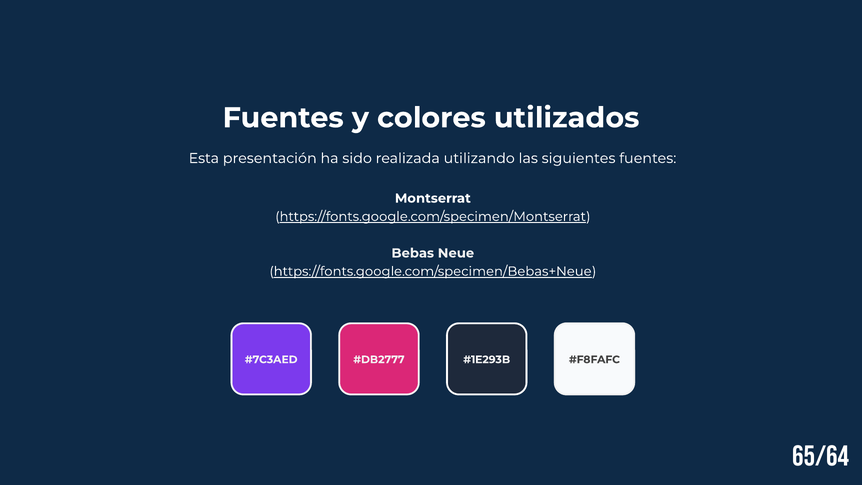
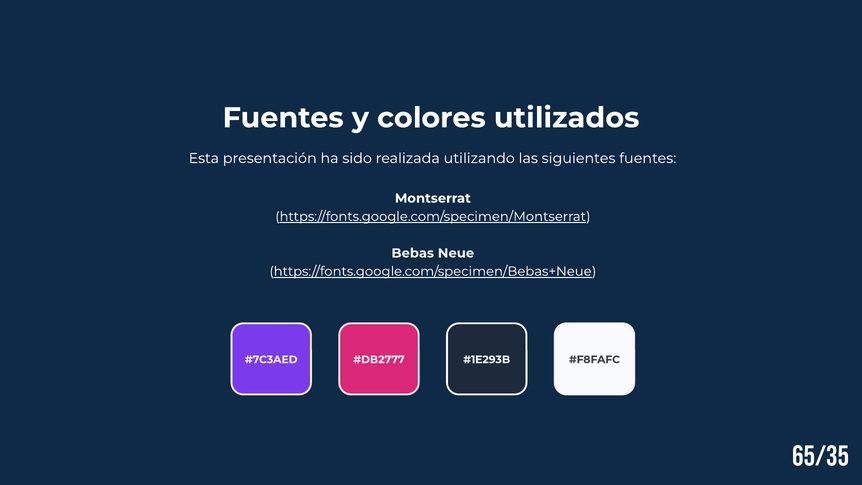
65/64: 65/64 -> 65/35
